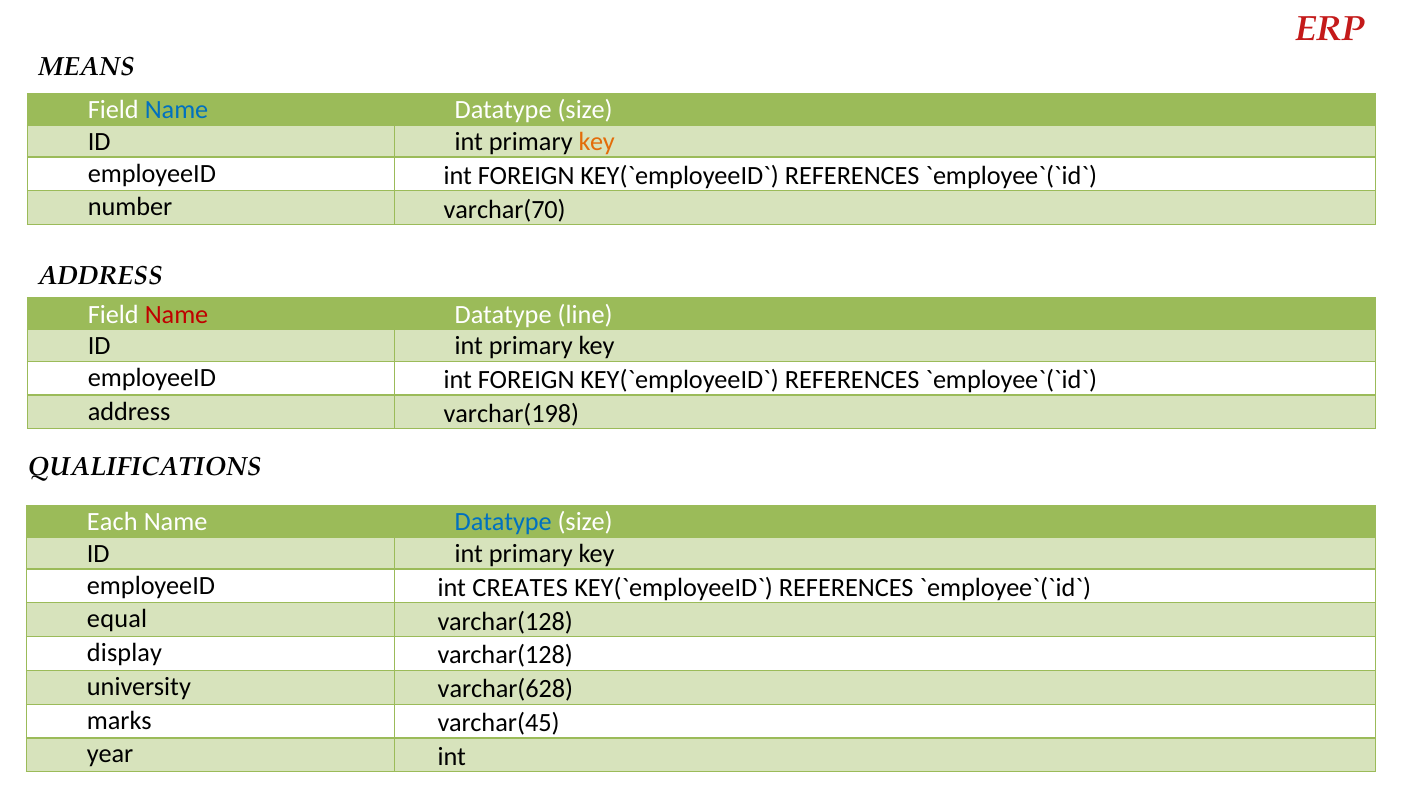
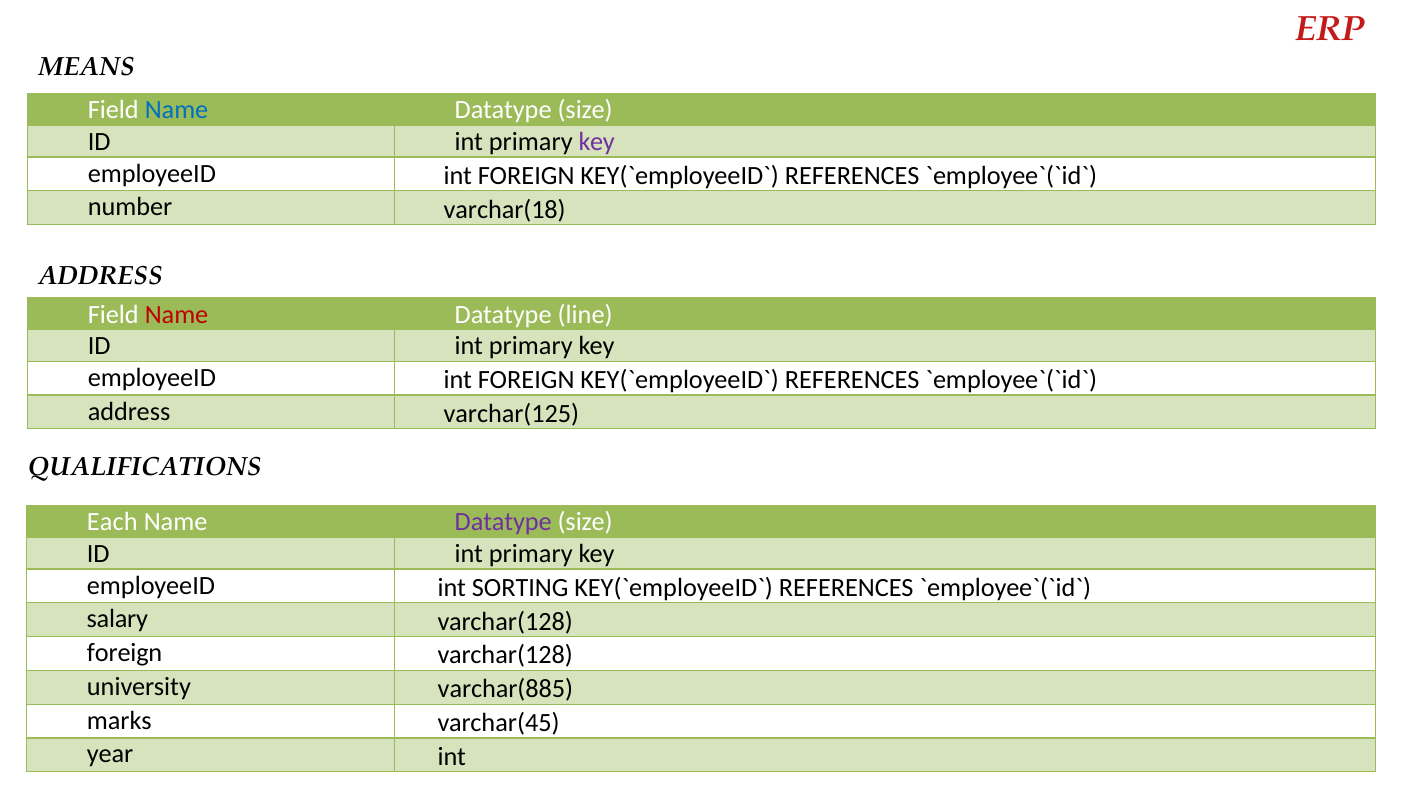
key at (597, 142) colour: orange -> purple
varchar(70: varchar(70 -> varchar(18
varchar(198: varchar(198 -> varchar(125
Datatype at (503, 522) colour: blue -> purple
CREATES: CREATES -> SORTING
equal: equal -> salary
display at (124, 653): display -> foreign
varchar(628: varchar(628 -> varchar(885
